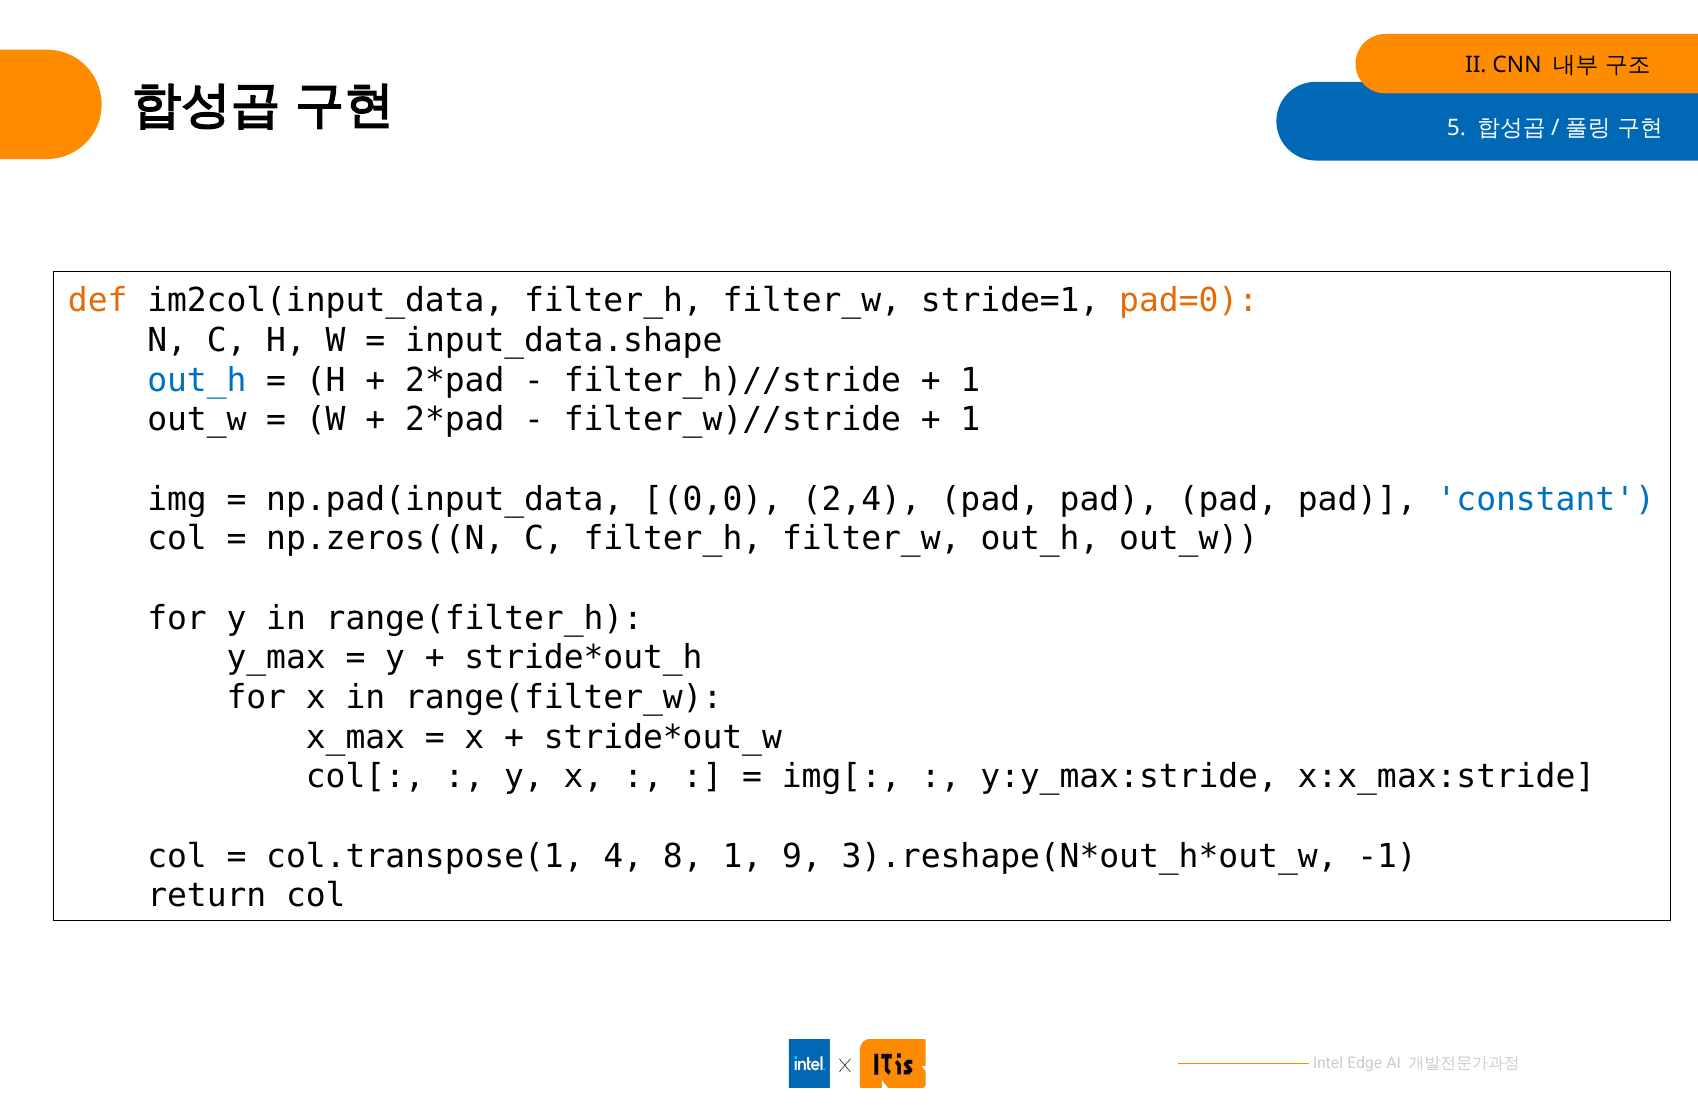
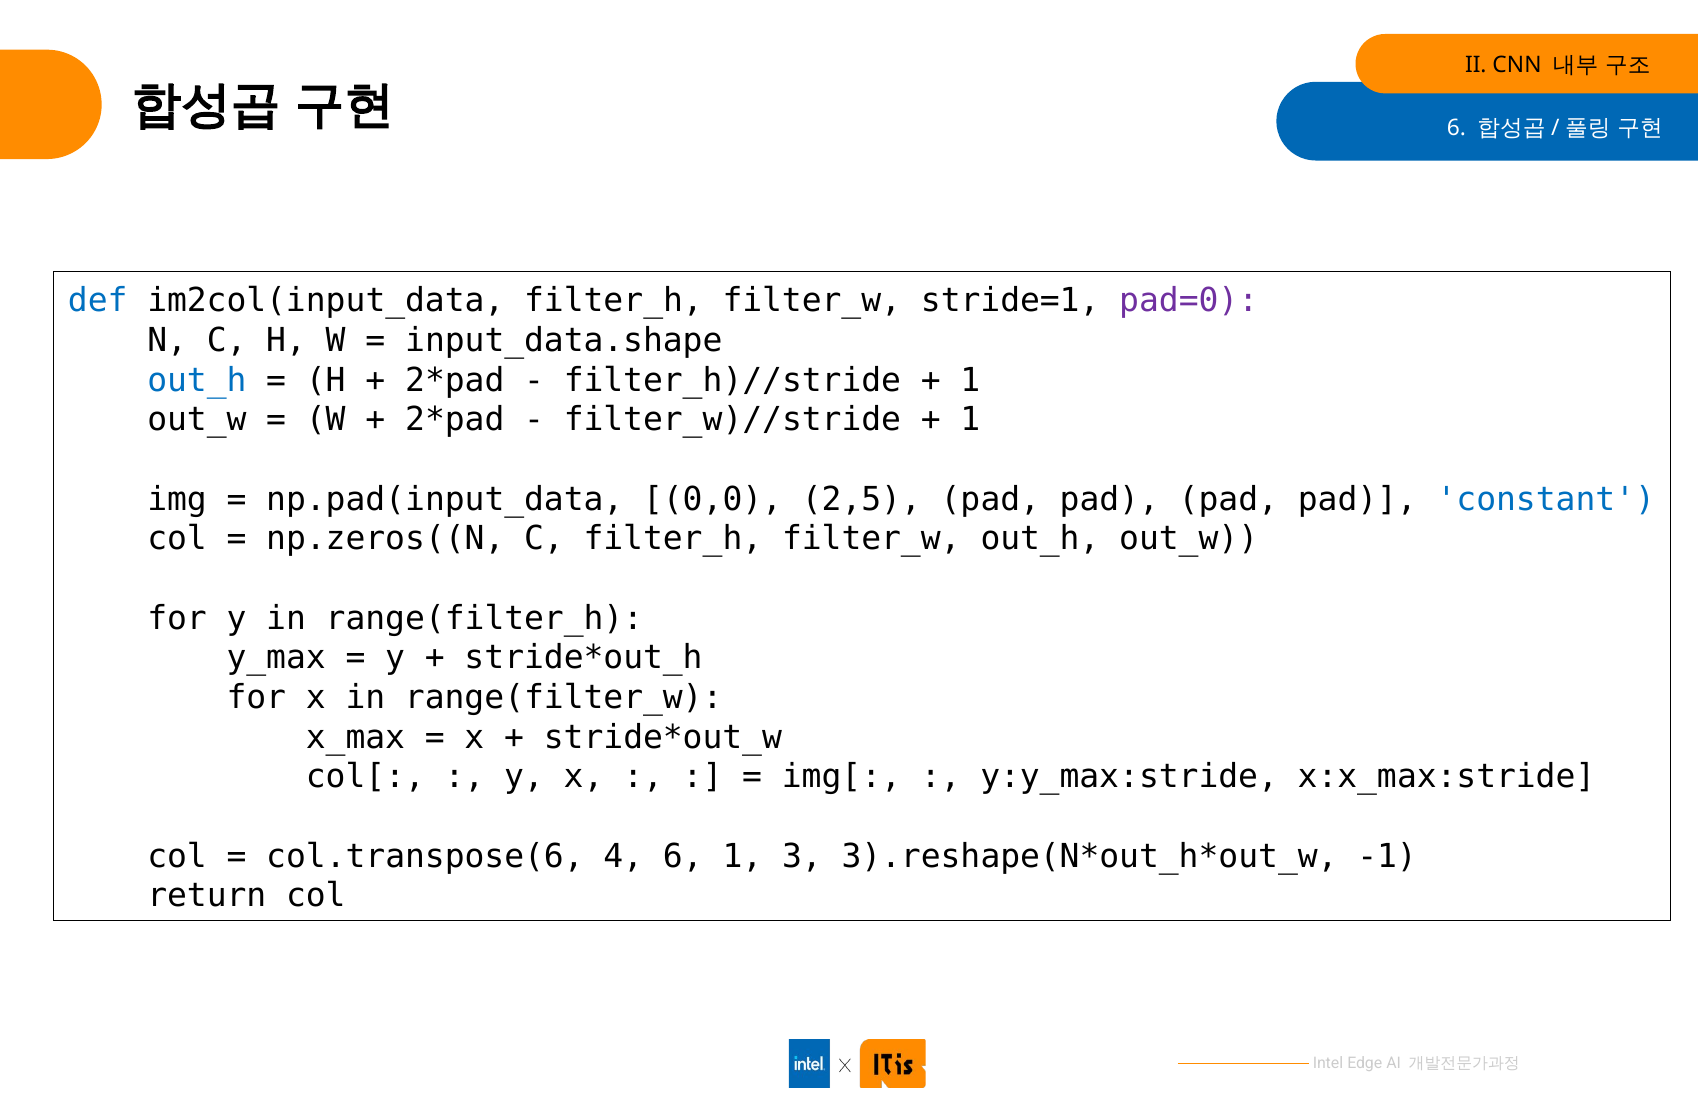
5 at (1456, 128): 5 -> 6
def colour: orange -> blue
pad=0 colour: orange -> purple
2,4: 2,4 -> 2,5
col.transpose(1: col.transpose(1 -> col.transpose(6
4 8: 8 -> 6
9: 9 -> 3
